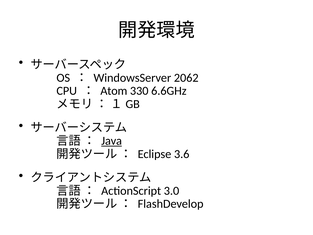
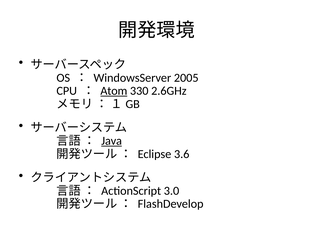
2062: 2062 -> 2005
Atom underline: none -> present
6.6GHz: 6.6GHz -> 2.6GHz
